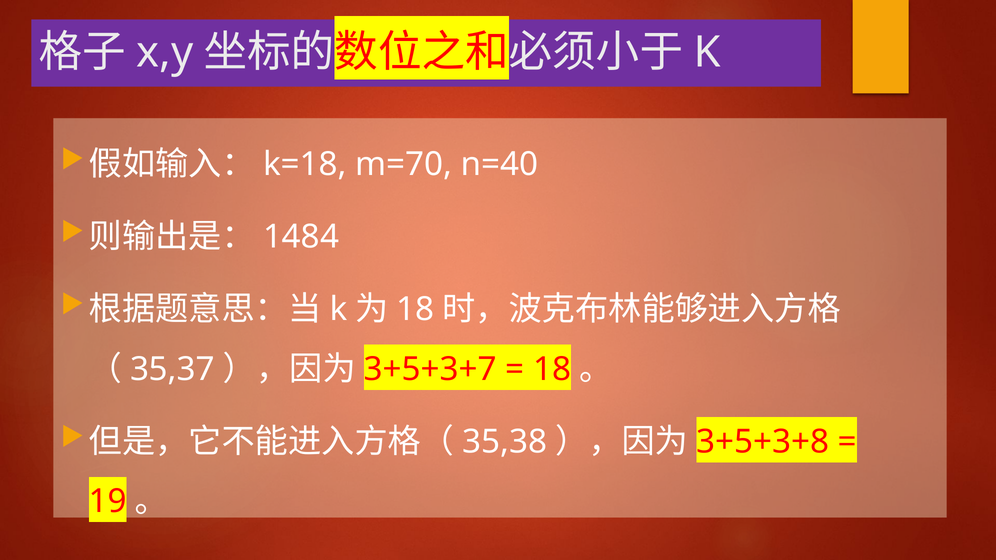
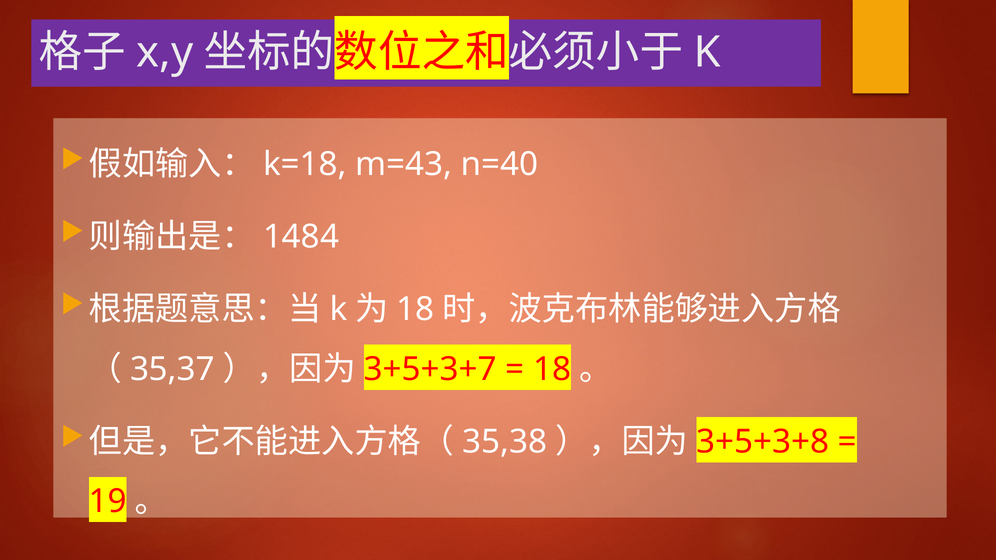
m=70: m=70 -> m=43
